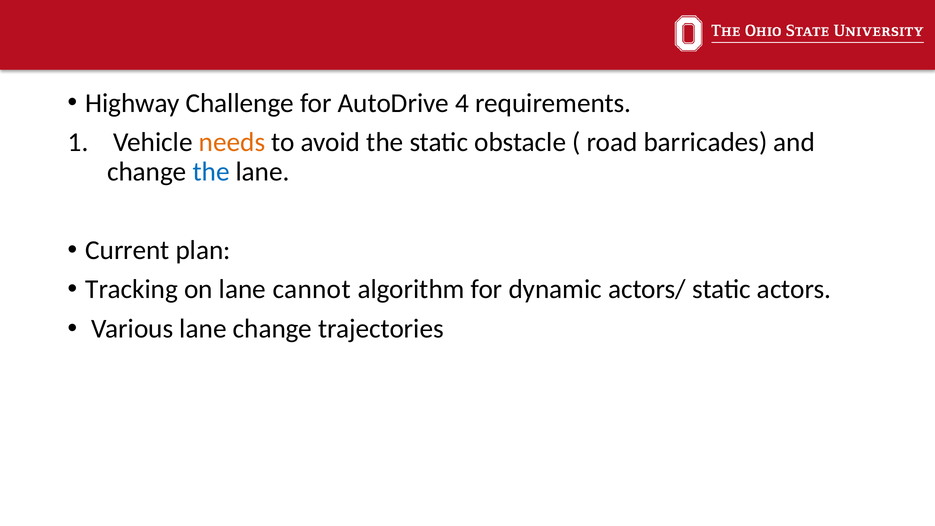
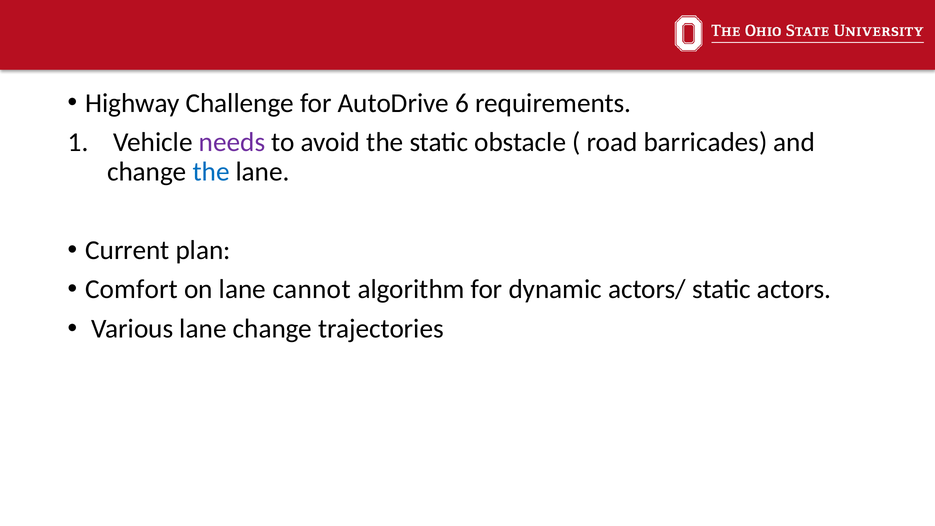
4: 4 -> 6
needs colour: orange -> purple
Tracking: Tracking -> Comfort
